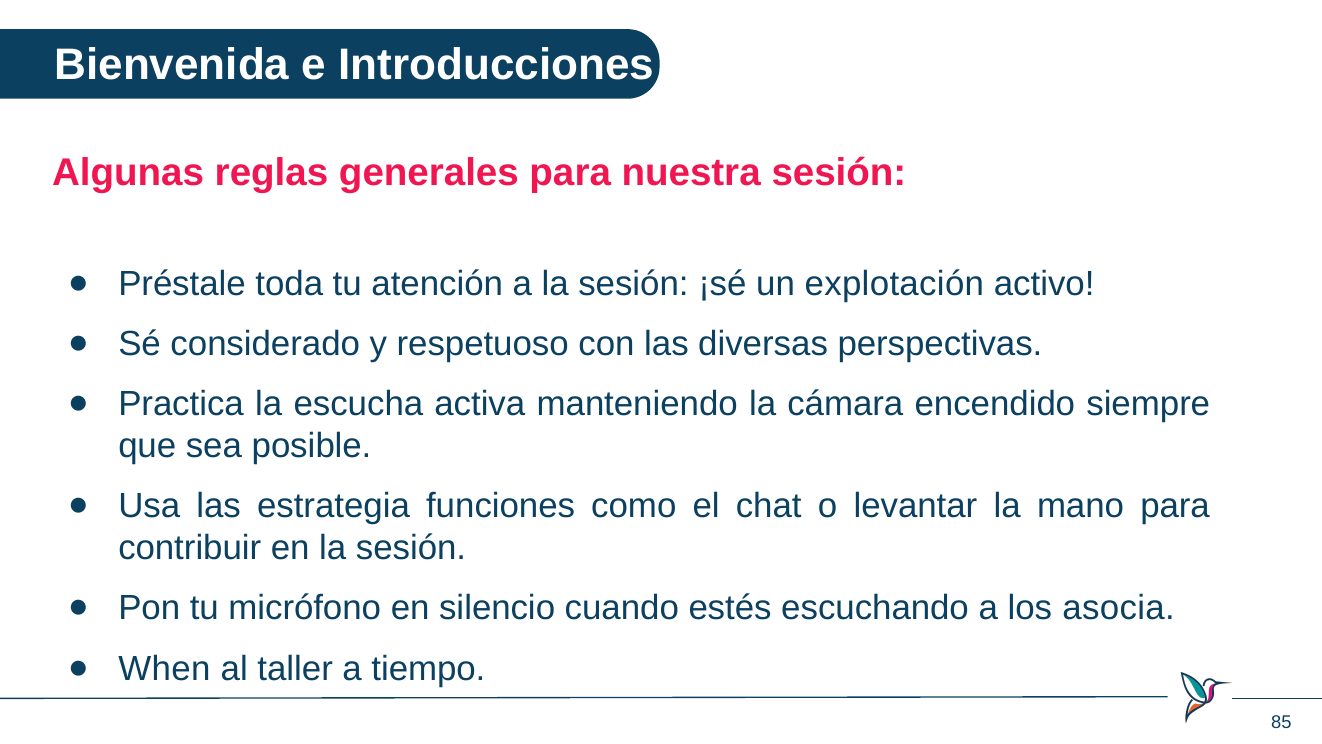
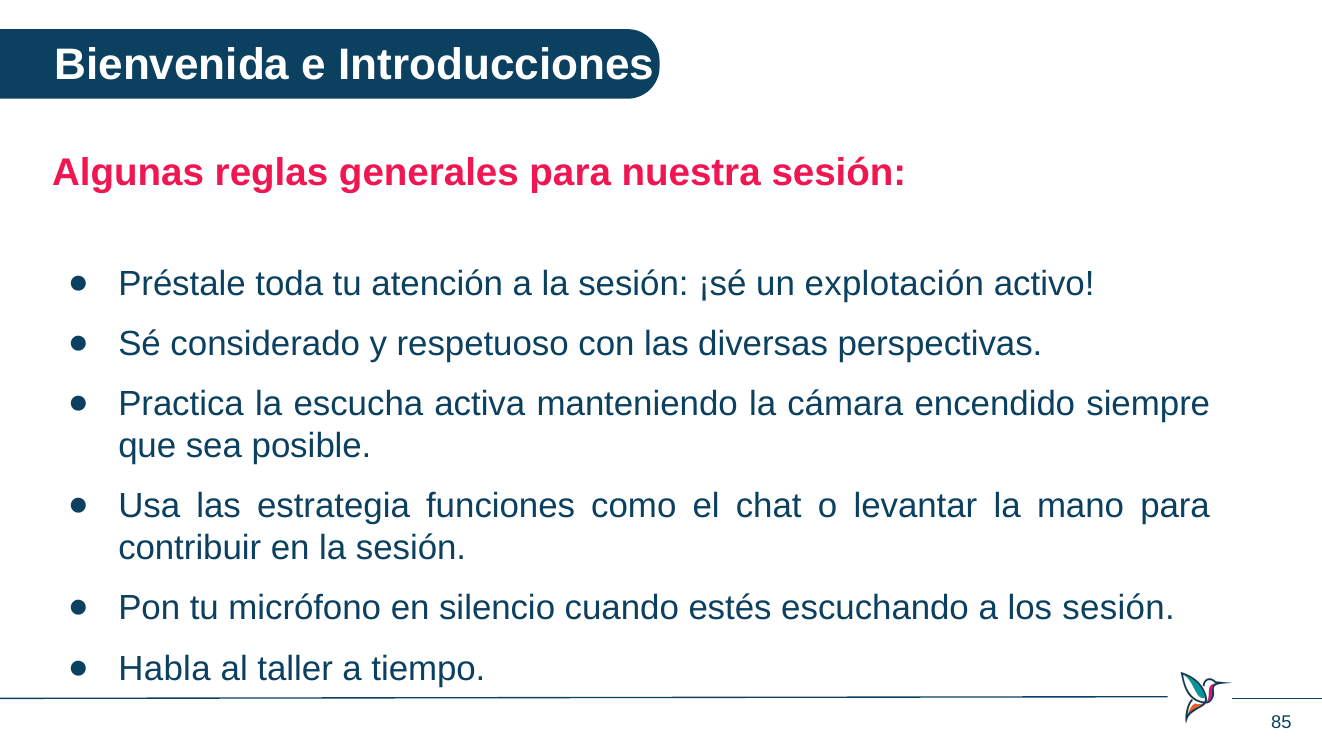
los asocia: asocia -> sesión
When: When -> Habla
